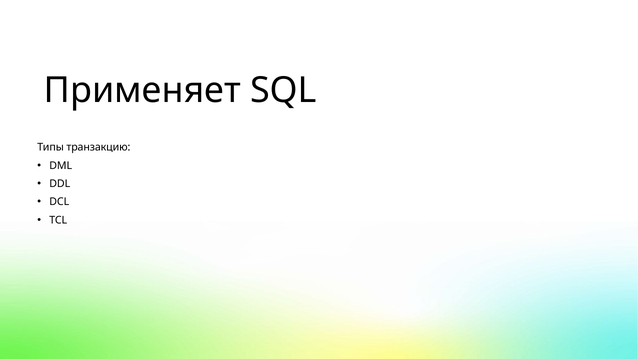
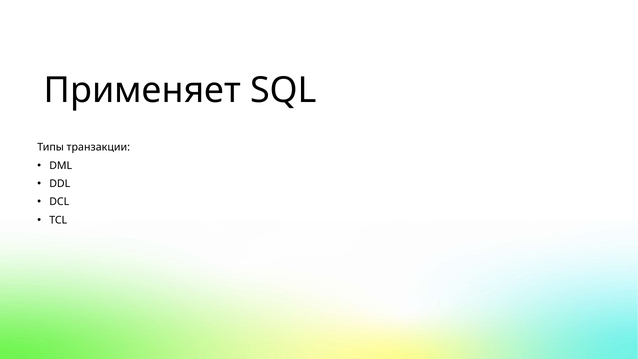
транзакцию: транзакцию -> транзакции
